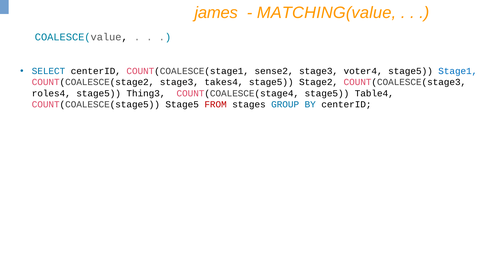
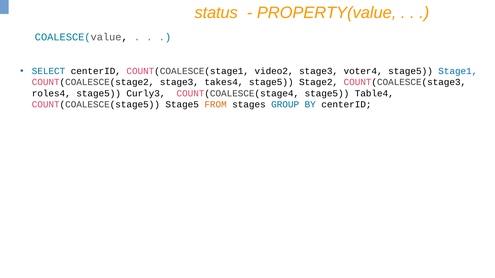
james: james -> status
MATCHING(value: MATCHING(value -> PROPERTY(value
sense2: sense2 -> video2
Thing3: Thing3 -> Curly3
FROM colour: red -> orange
